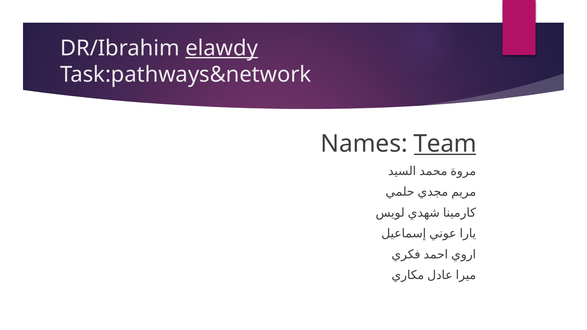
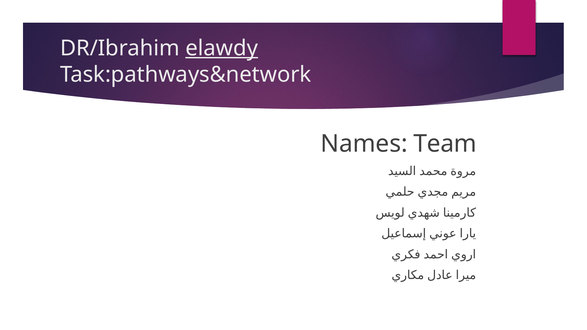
Team underline: present -> none
